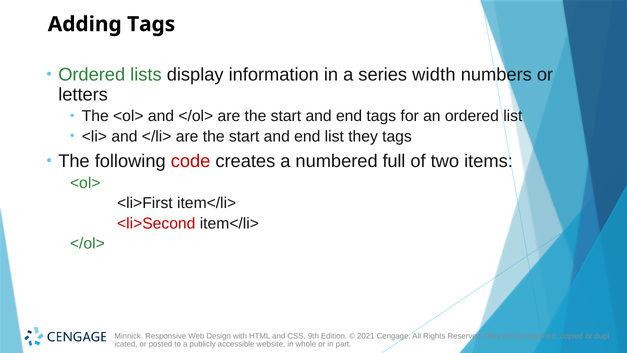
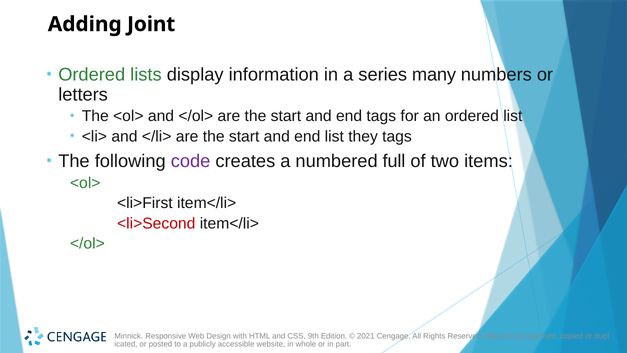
Adding Tags: Tags -> Joint
width: width -> many
code colour: red -> purple
